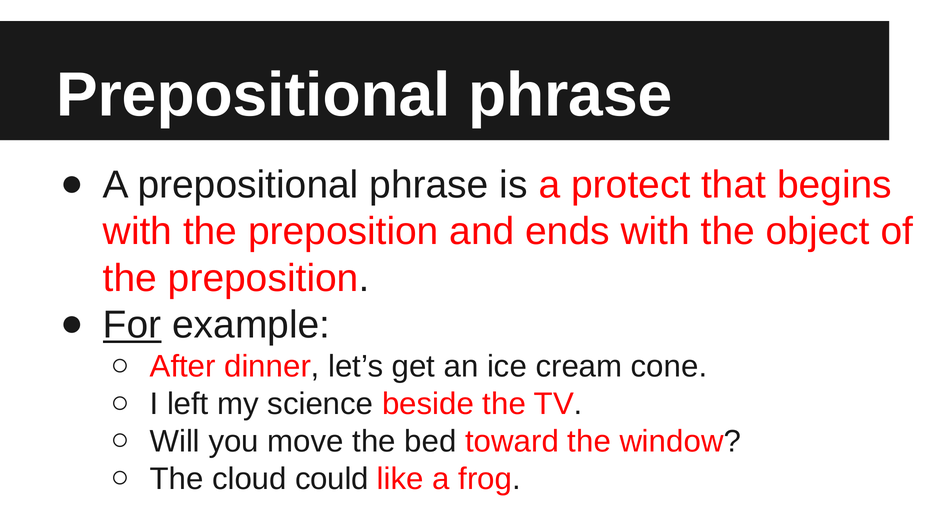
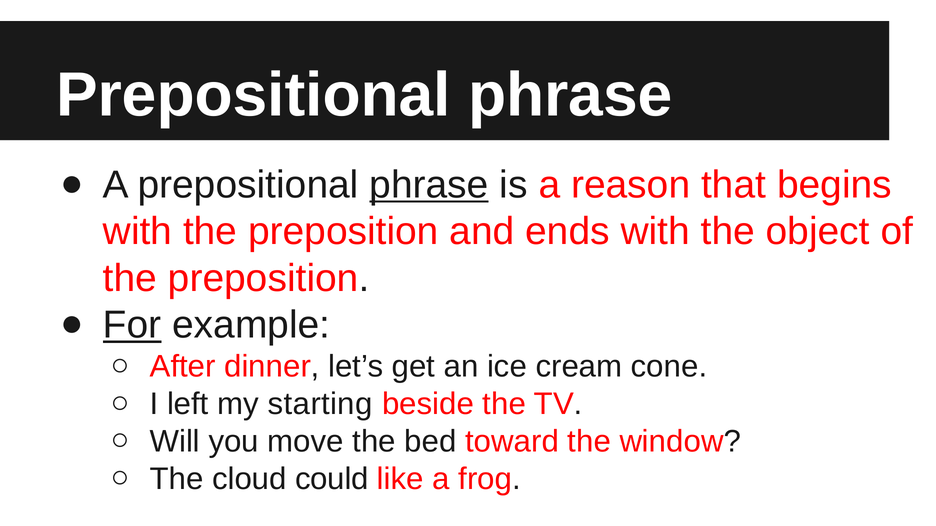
phrase at (429, 185) underline: none -> present
protect: protect -> reason
science: science -> starting
